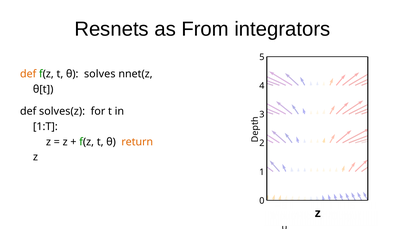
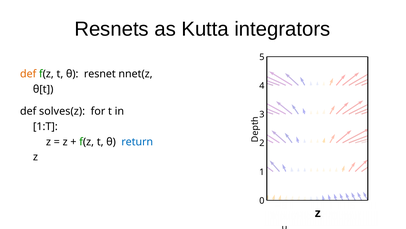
From: From -> Kutta
solves: solves -> resnet
return colour: orange -> blue
